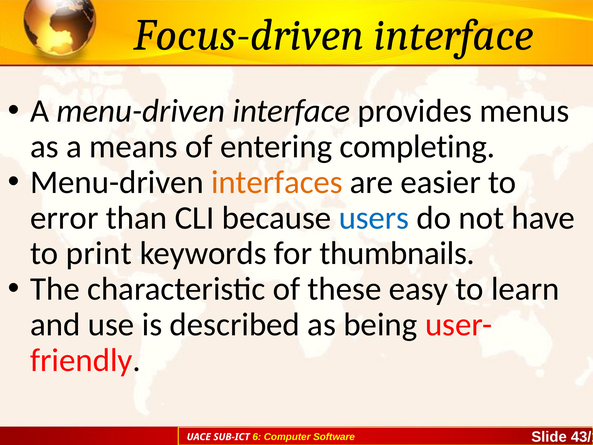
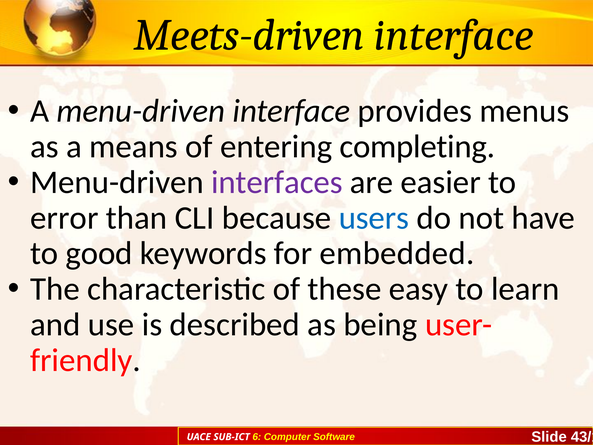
Focus-driven: Focus-driven -> Meets-driven
interfaces colour: orange -> purple
print: print -> good
thumbnails: thumbnails -> embedded
